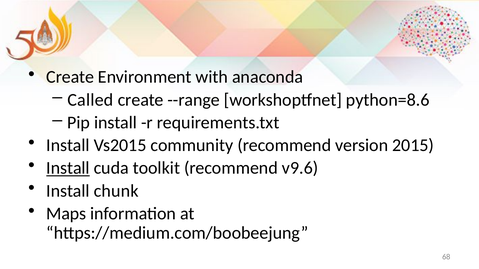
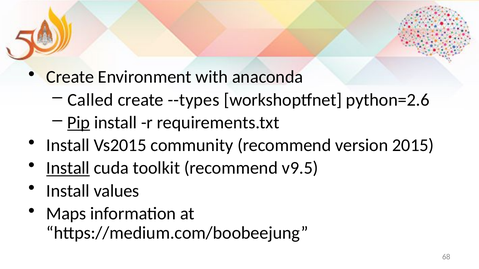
--range: --range -> --types
python=8.6: python=8.6 -> python=2.6
Pip underline: none -> present
v9.6: v9.6 -> v9.5
chunk: chunk -> values
